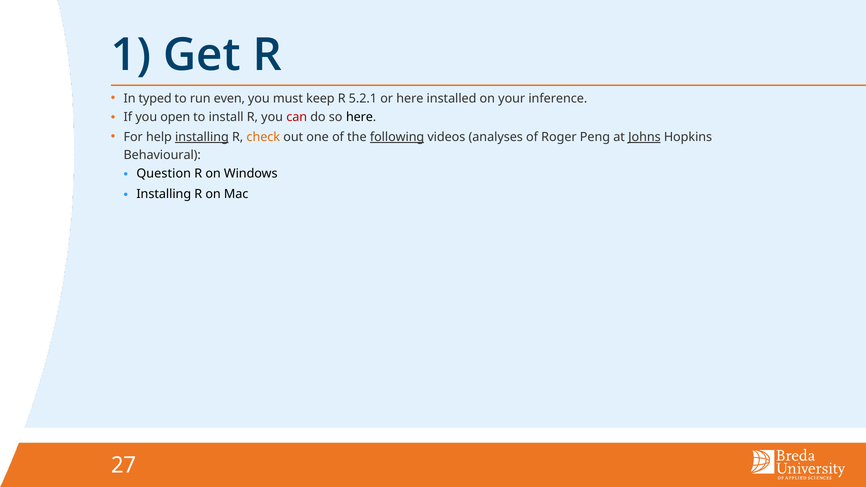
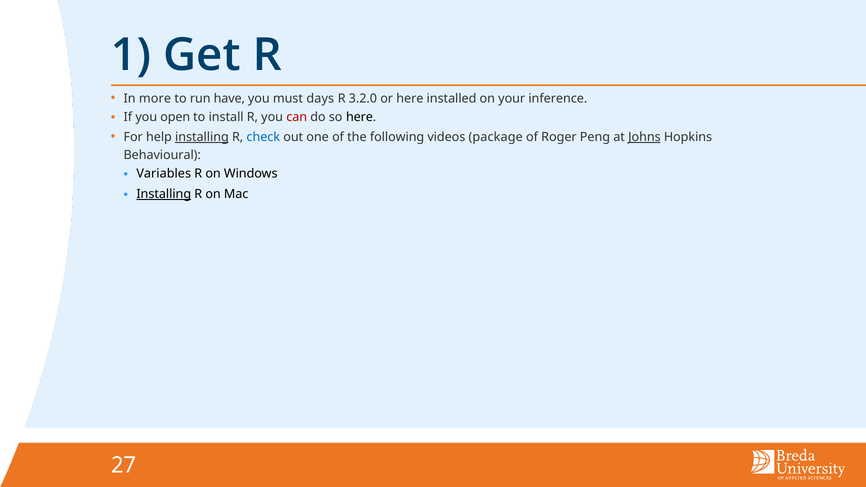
typed: typed -> more
even: even -> have
keep: keep -> days
5.2.1: 5.2.1 -> 3.2.0
check colour: orange -> blue
following underline: present -> none
analyses: analyses -> package
Question: Question -> Variables
Installing at (164, 194) underline: none -> present
